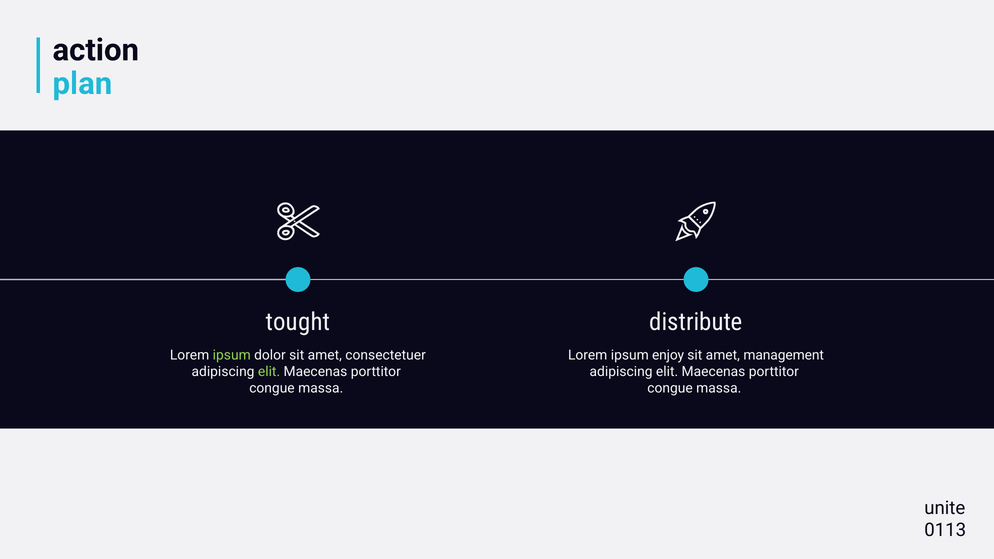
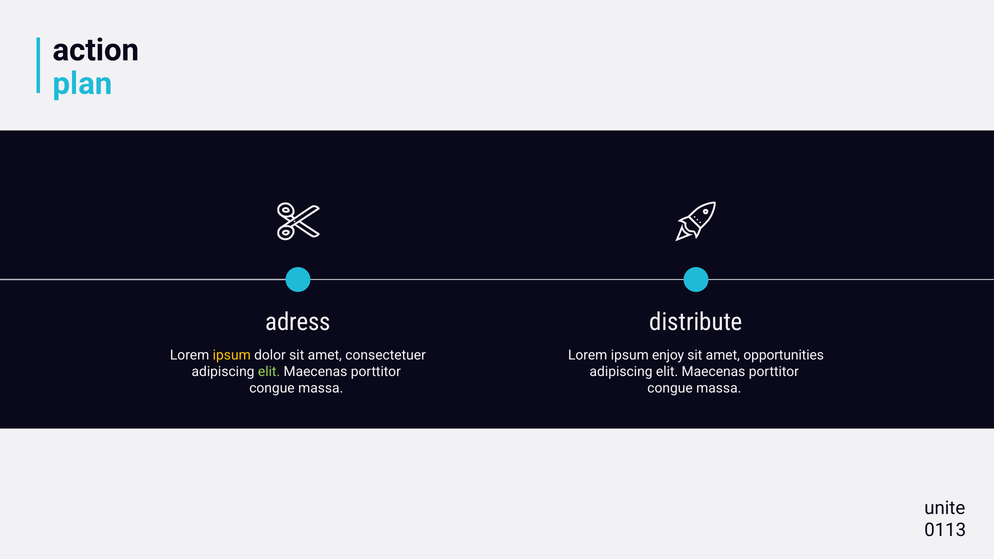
tought: tought -> adress
ipsum at (232, 355) colour: light green -> yellow
management: management -> opportunities
